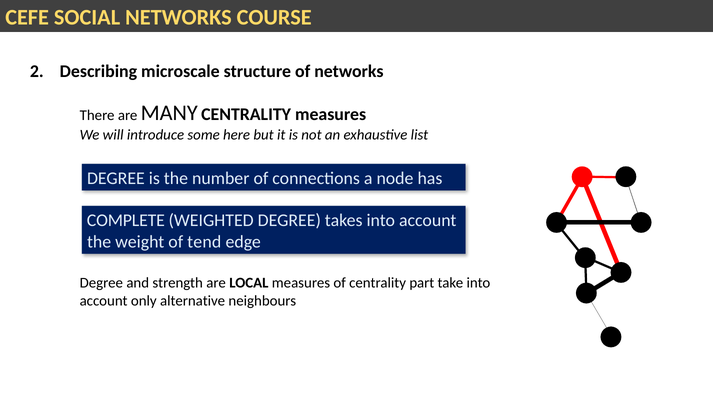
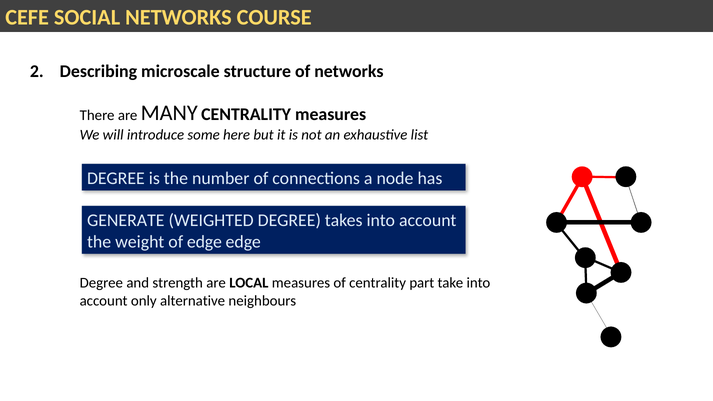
COMPLETE: COMPLETE -> GENERATE
of tend: tend -> edge
